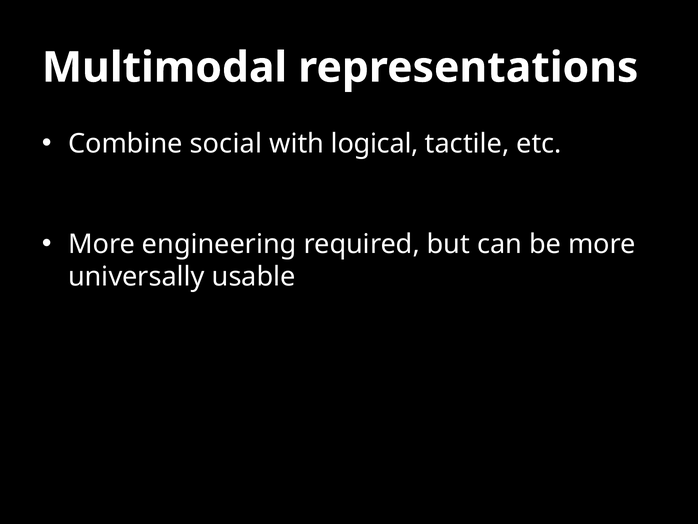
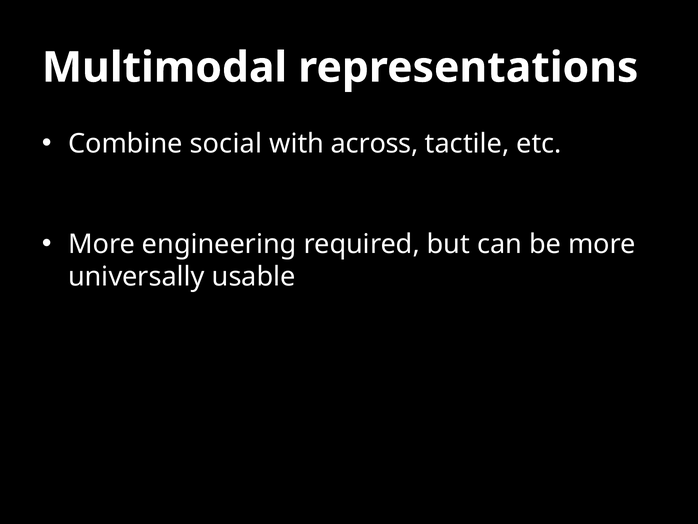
logical: logical -> across
